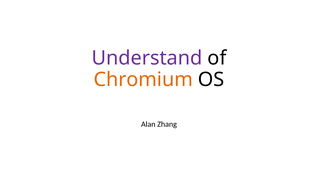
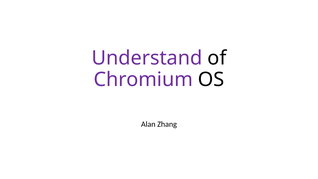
Chromium colour: orange -> purple
